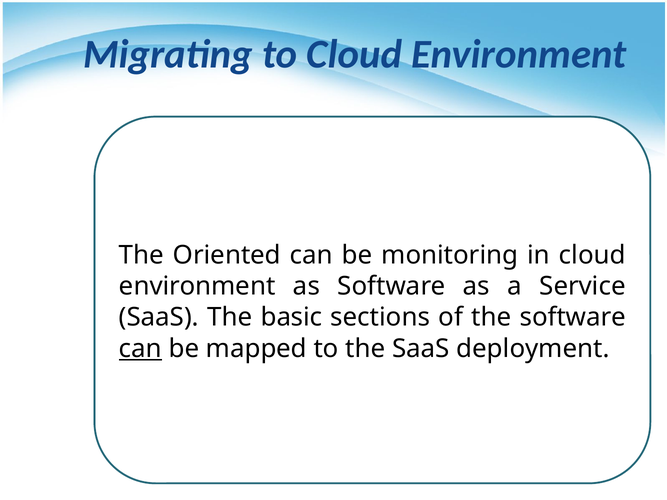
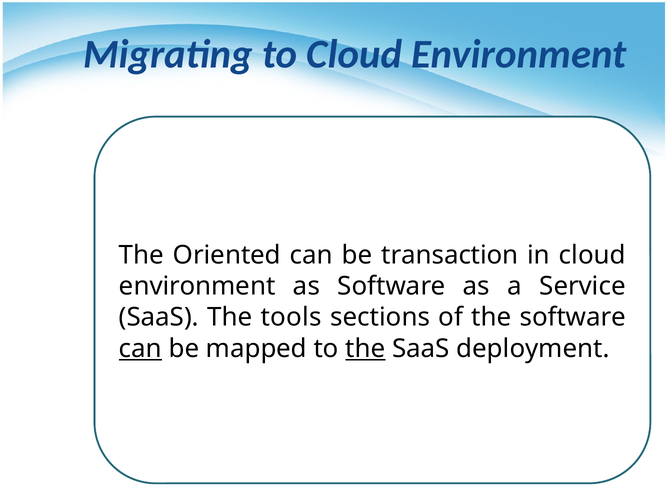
monitoring: monitoring -> transaction
basic: basic -> tools
the at (365, 349) underline: none -> present
